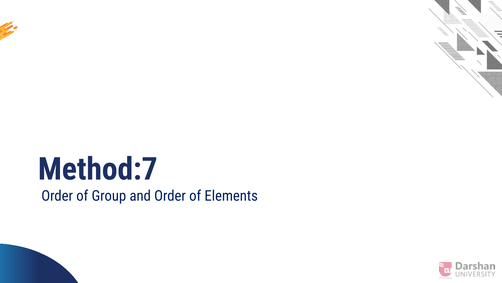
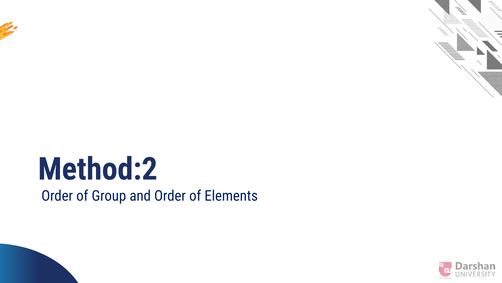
Method:7: Method:7 -> Method:2
